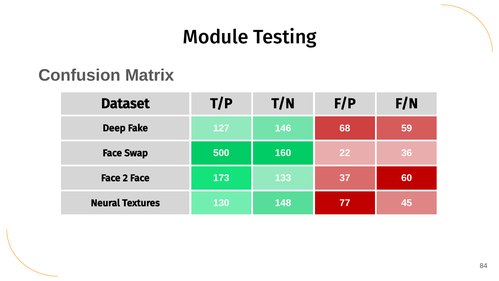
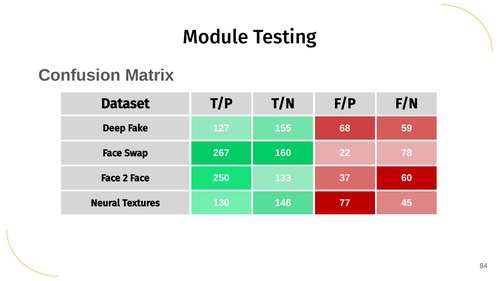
146: 146 -> 155
500: 500 -> 267
36: 36 -> 78
173: 173 -> 250
